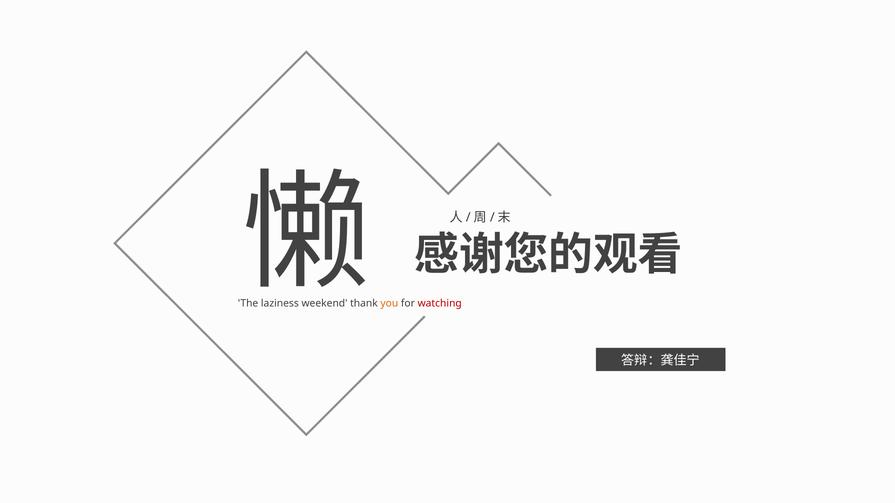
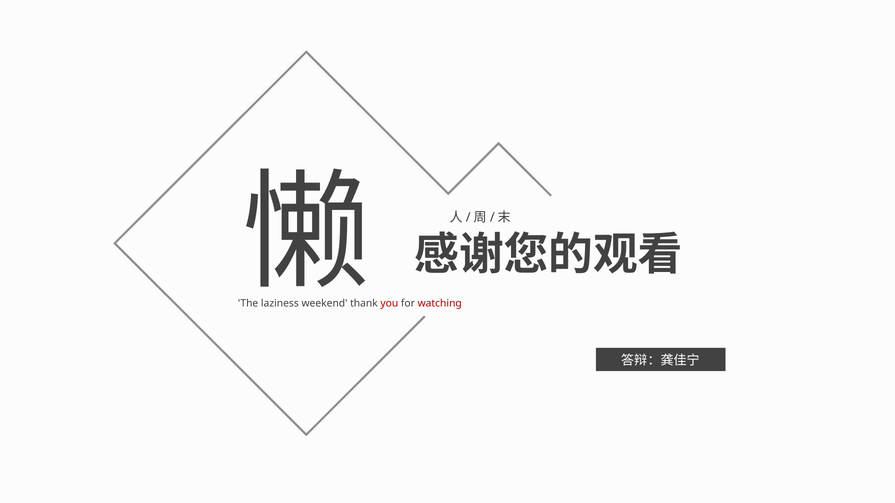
you colour: orange -> red
